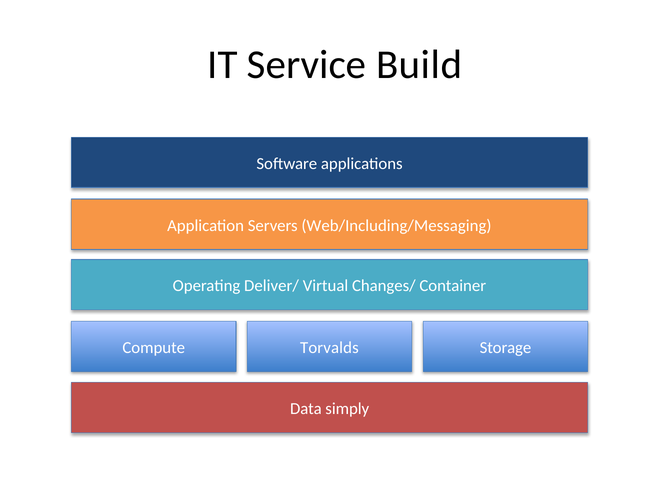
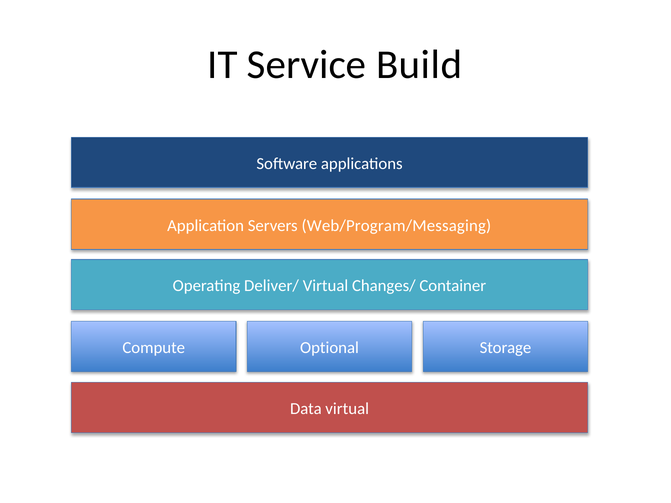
Web/Including/Messaging: Web/Including/Messaging -> Web/Program/Messaging
Torvalds: Torvalds -> Optional
Data simply: simply -> virtual
